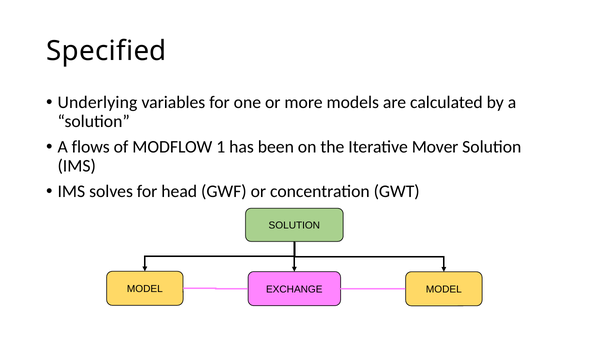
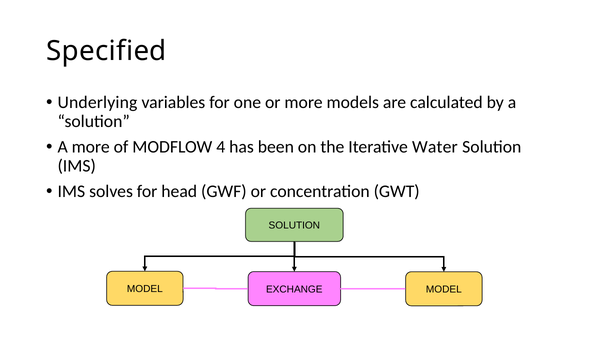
A flows: flows -> more
1: 1 -> 4
Mover: Mover -> Water
